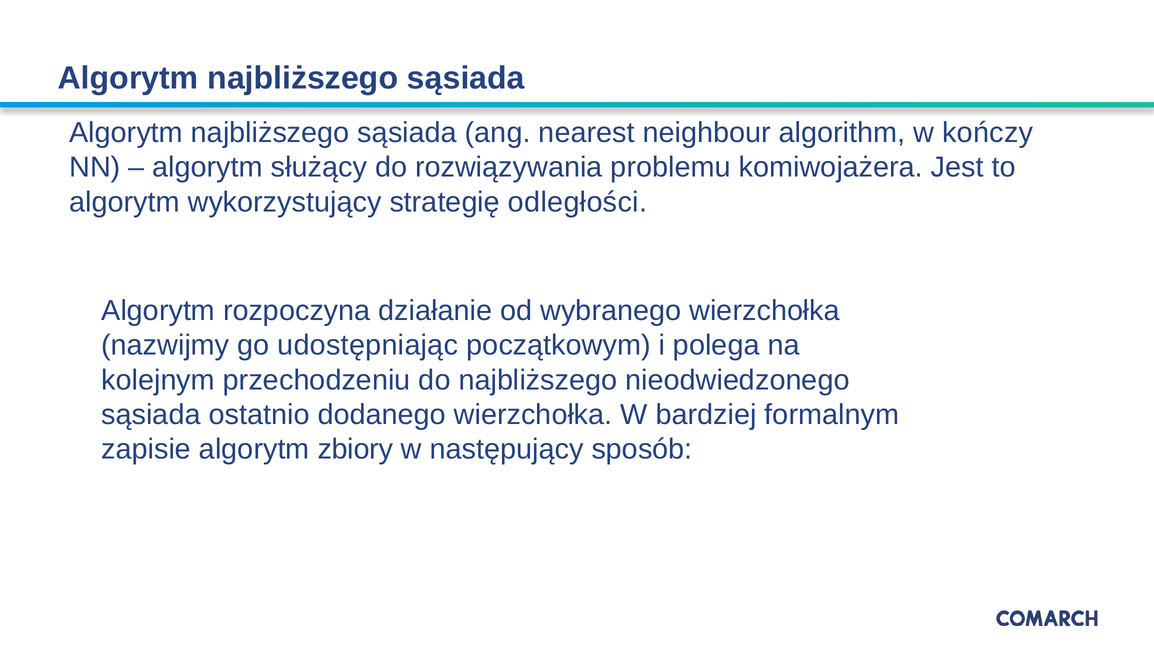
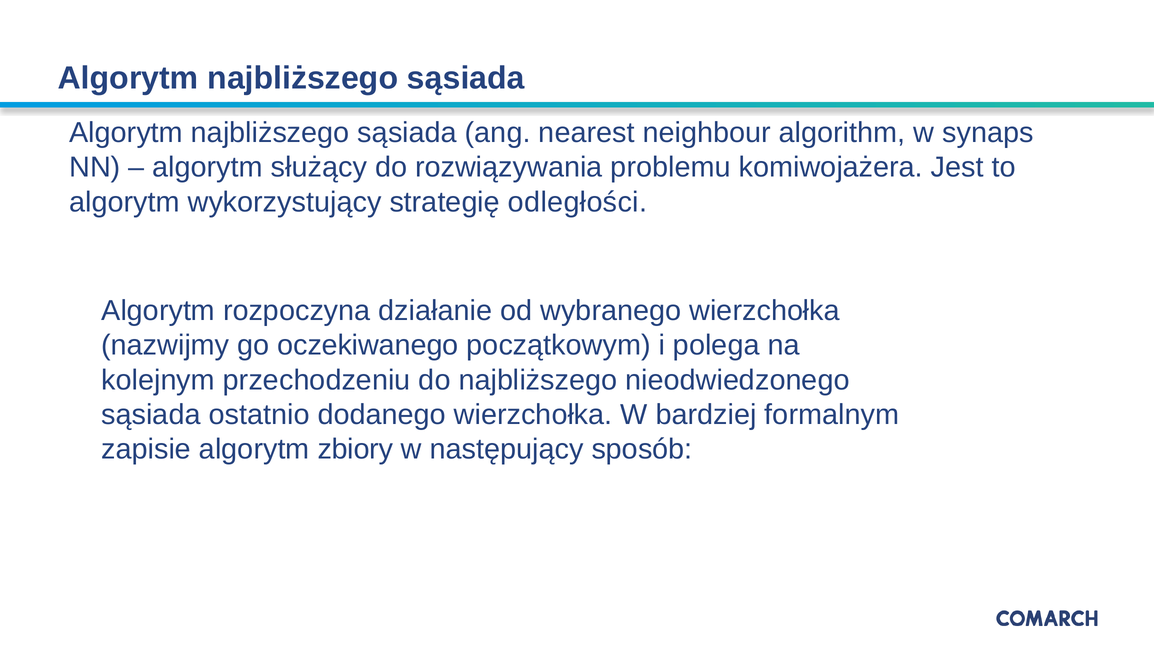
kończy: kończy -> synaps
udostępniając: udostępniając -> oczekiwanego
